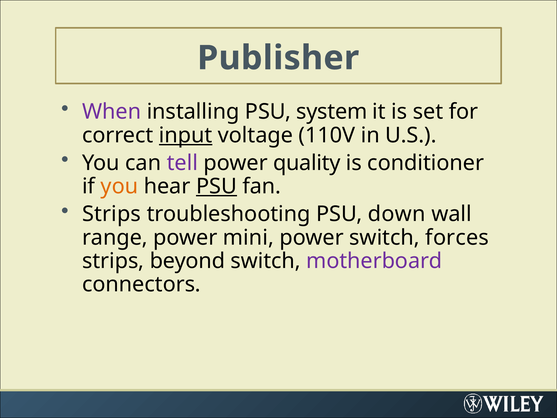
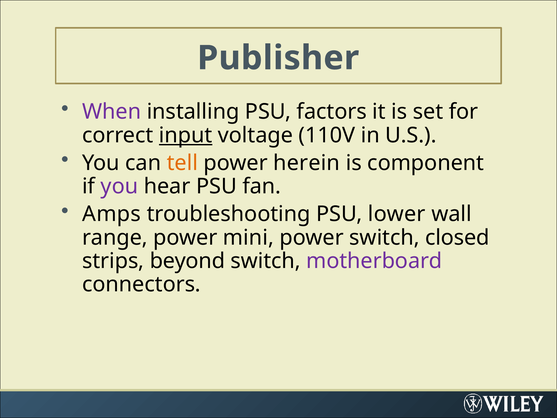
system: system -> factors
tell colour: purple -> orange
quality: quality -> herein
conditioner: conditioner -> component
you at (119, 186) colour: orange -> purple
PSU at (216, 186) underline: present -> none
Strips at (112, 214): Strips -> Amps
down: down -> lower
forces: forces -> closed
